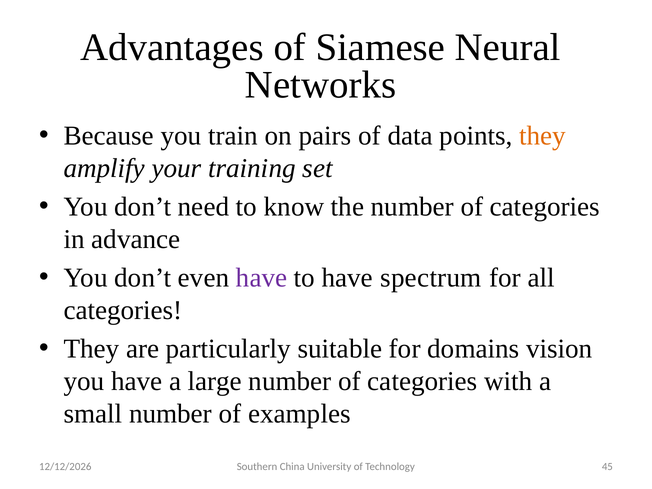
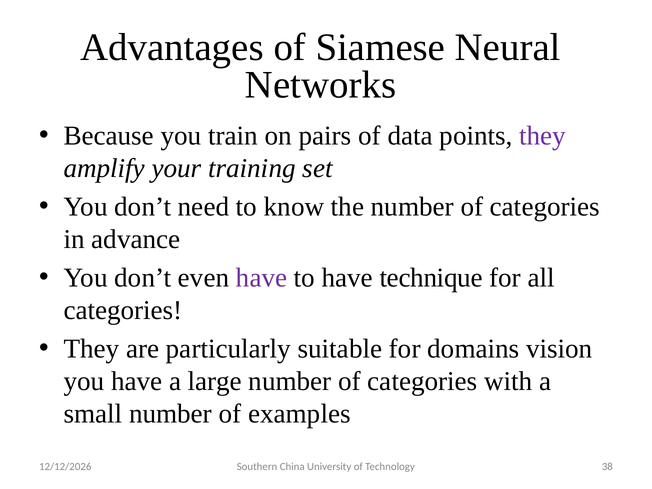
they at (543, 136) colour: orange -> purple
spectrum: spectrum -> technique
45: 45 -> 38
